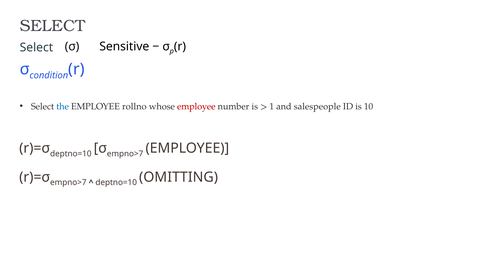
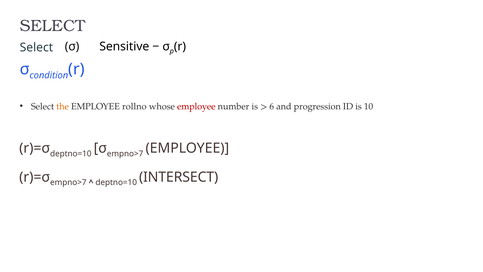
the colour: blue -> orange
1: 1 -> 6
salespeople: salespeople -> progression
OMITTING: OMITTING -> INTERSECT
